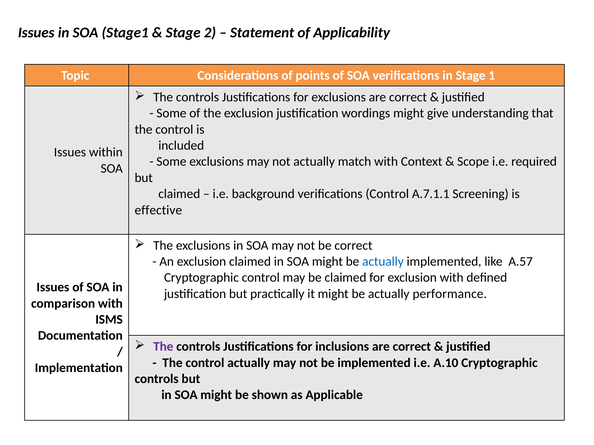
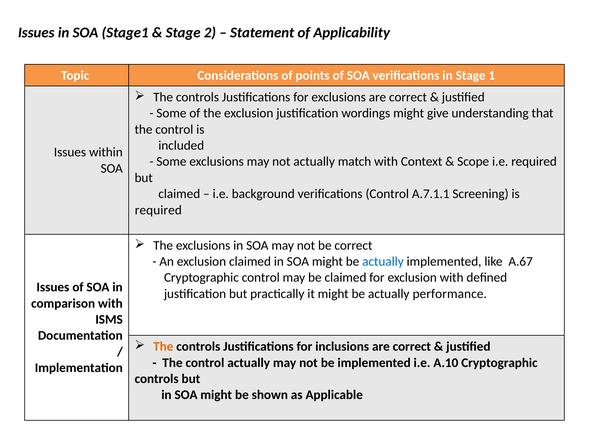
effective at (158, 210): effective -> required
A.57: A.57 -> A.67
The at (163, 347) colour: purple -> orange
